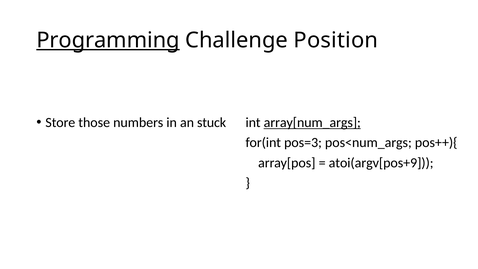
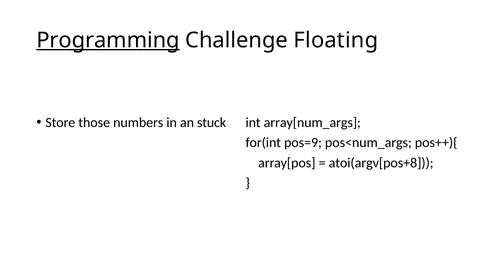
Position: Position -> Floating
array[num_args underline: present -> none
pos=3: pos=3 -> pos=9
atoi(argv[pos+9: atoi(argv[pos+9 -> atoi(argv[pos+8
